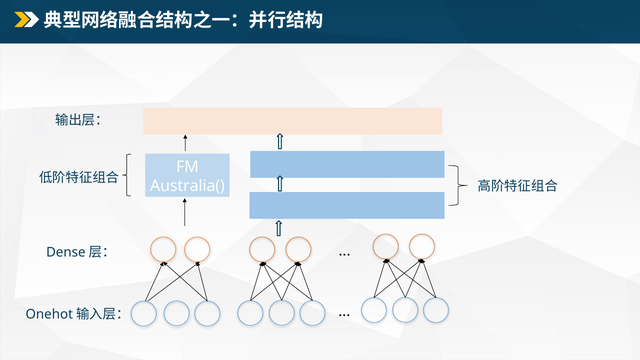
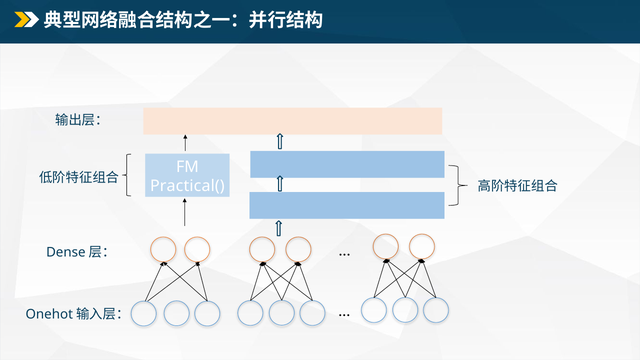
Australia(: Australia( -> Practical(
